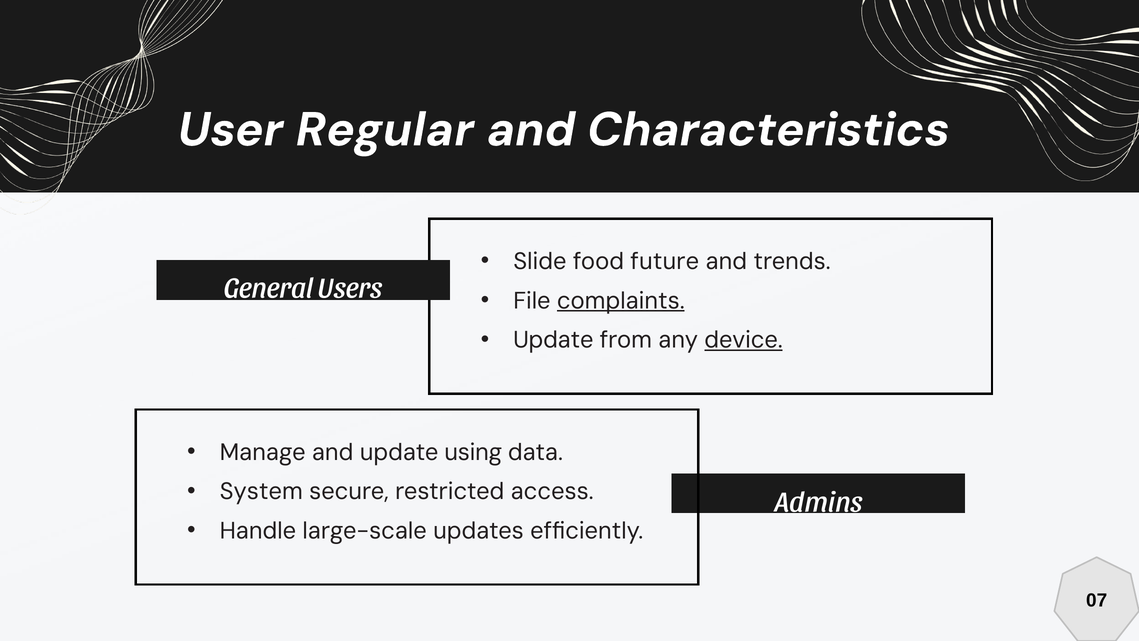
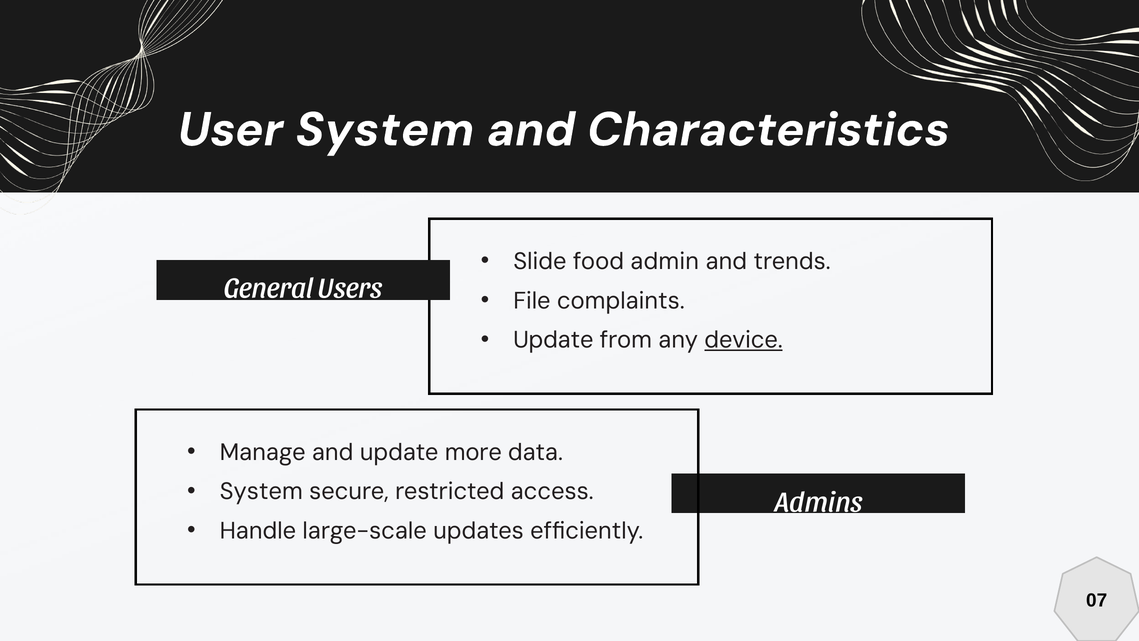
User Regular: Regular -> System
future: future -> admin
complaints underline: present -> none
using: using -> more
